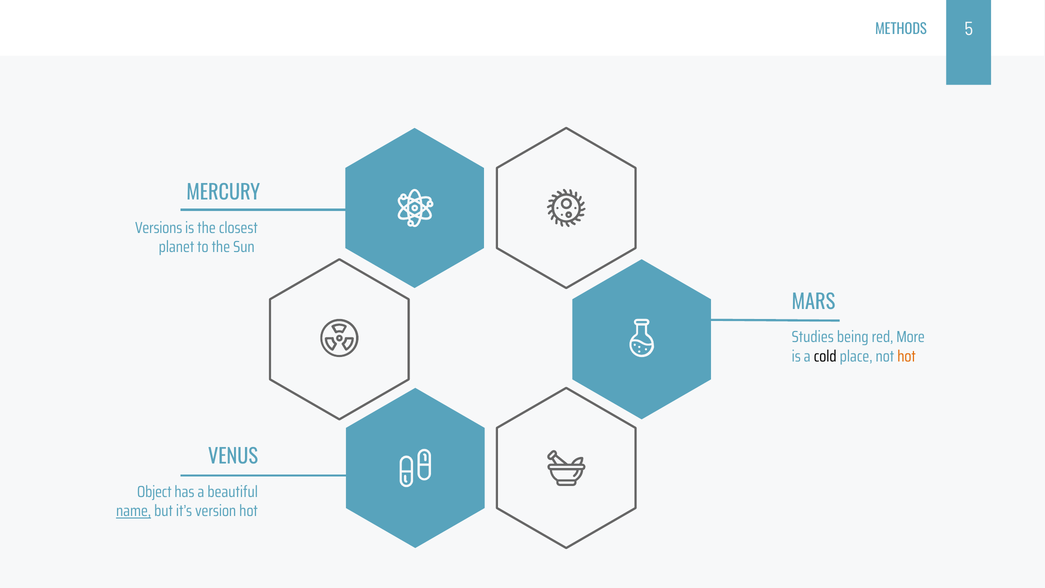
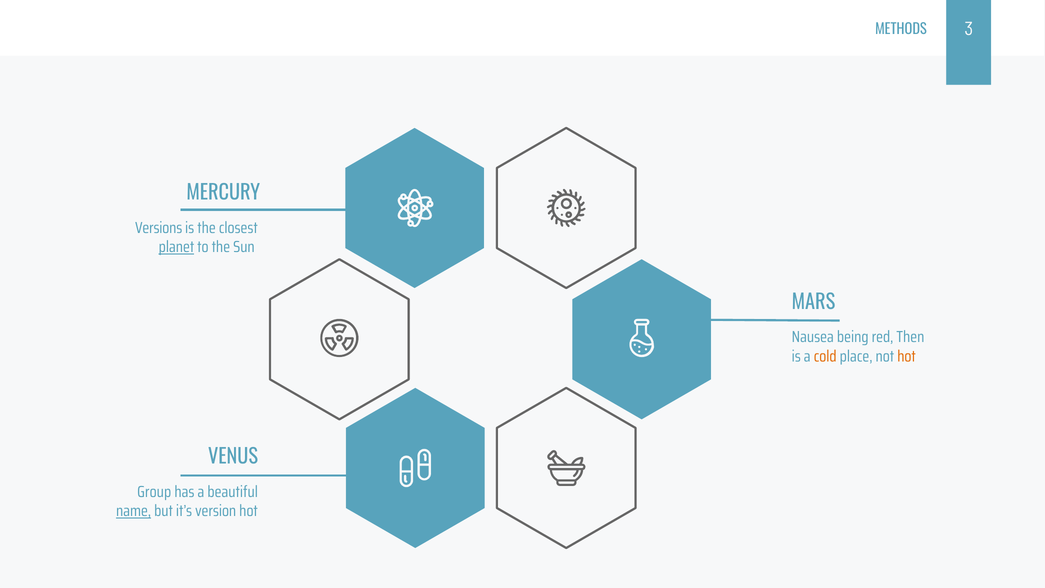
5: 5 -> 3
planet underline: none -> present
Studies: Studies -> Nausea
More: More -> Then
cold colour: black -> orange
Object: Object -> Group
